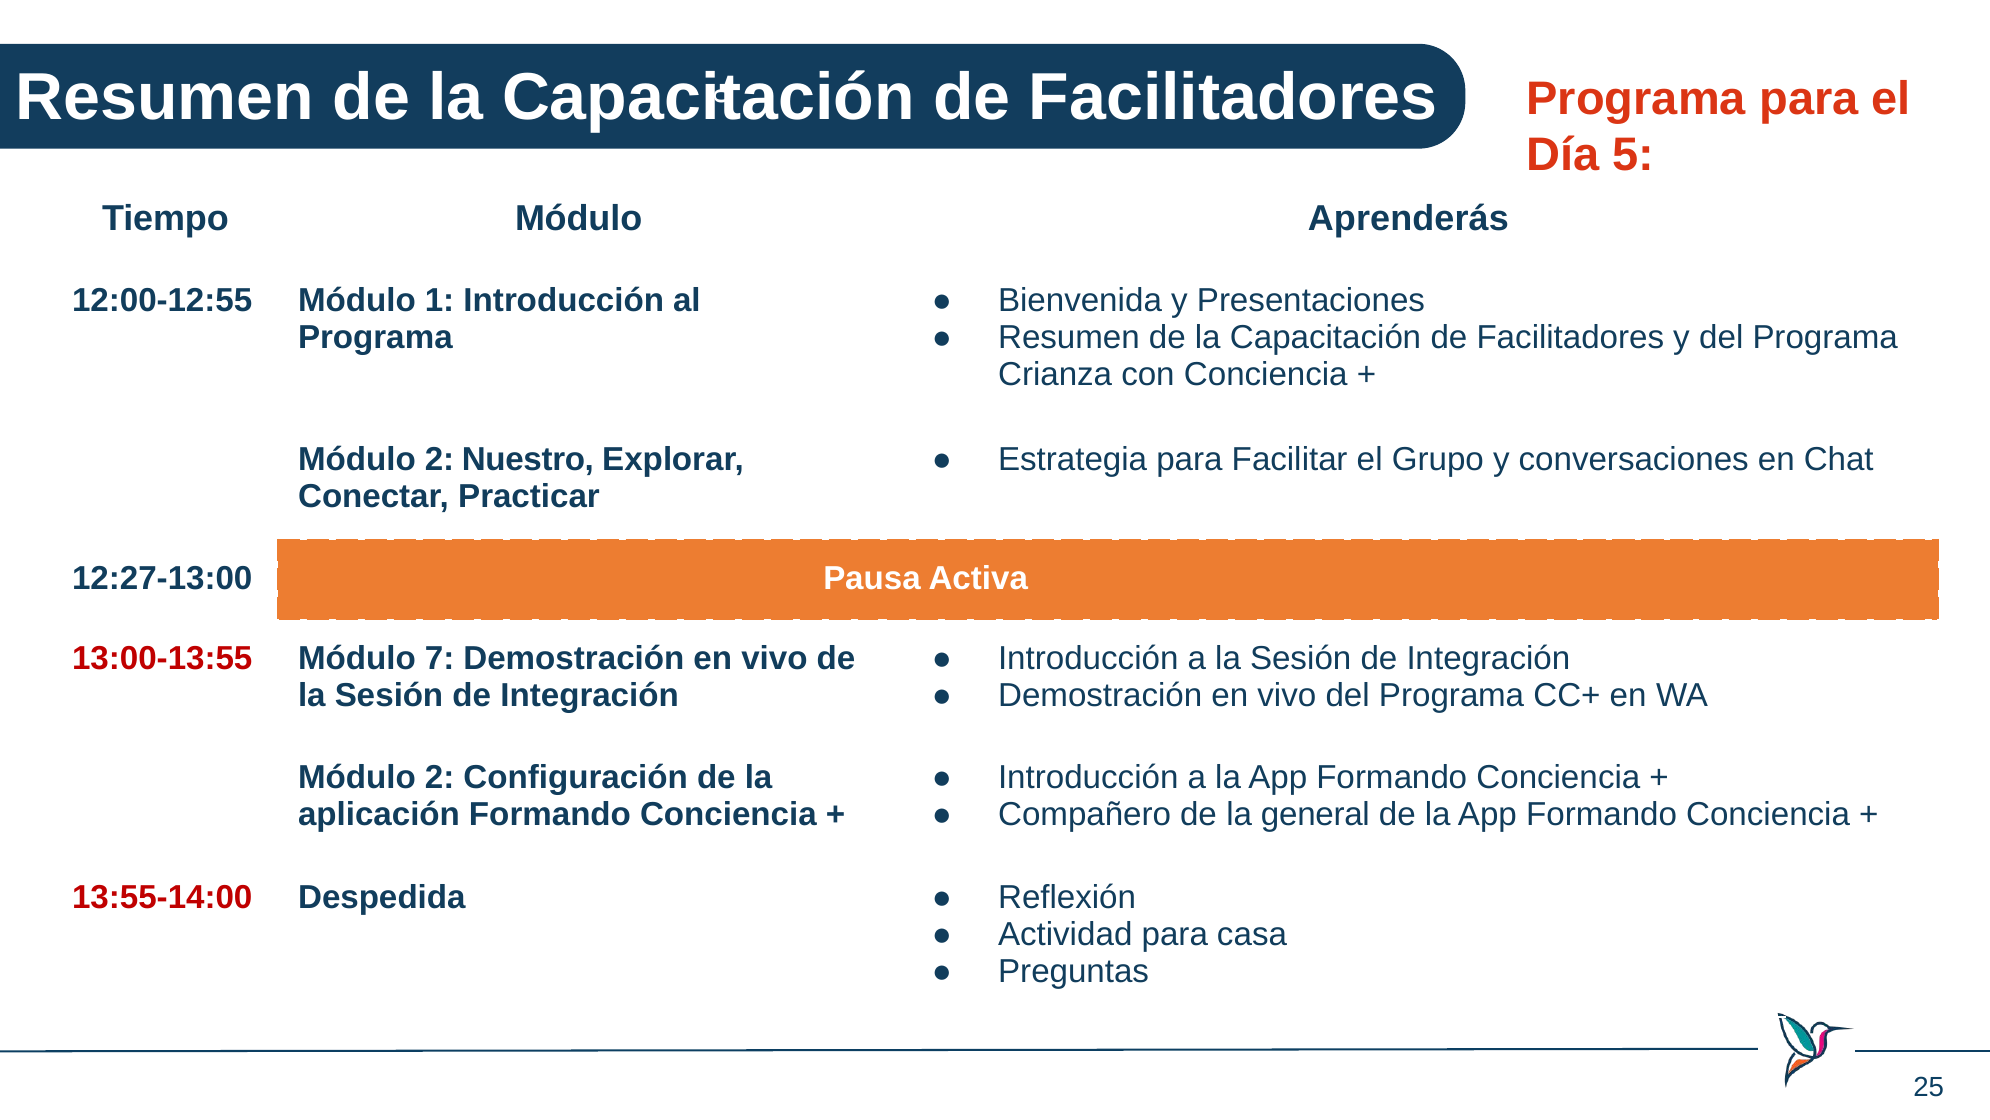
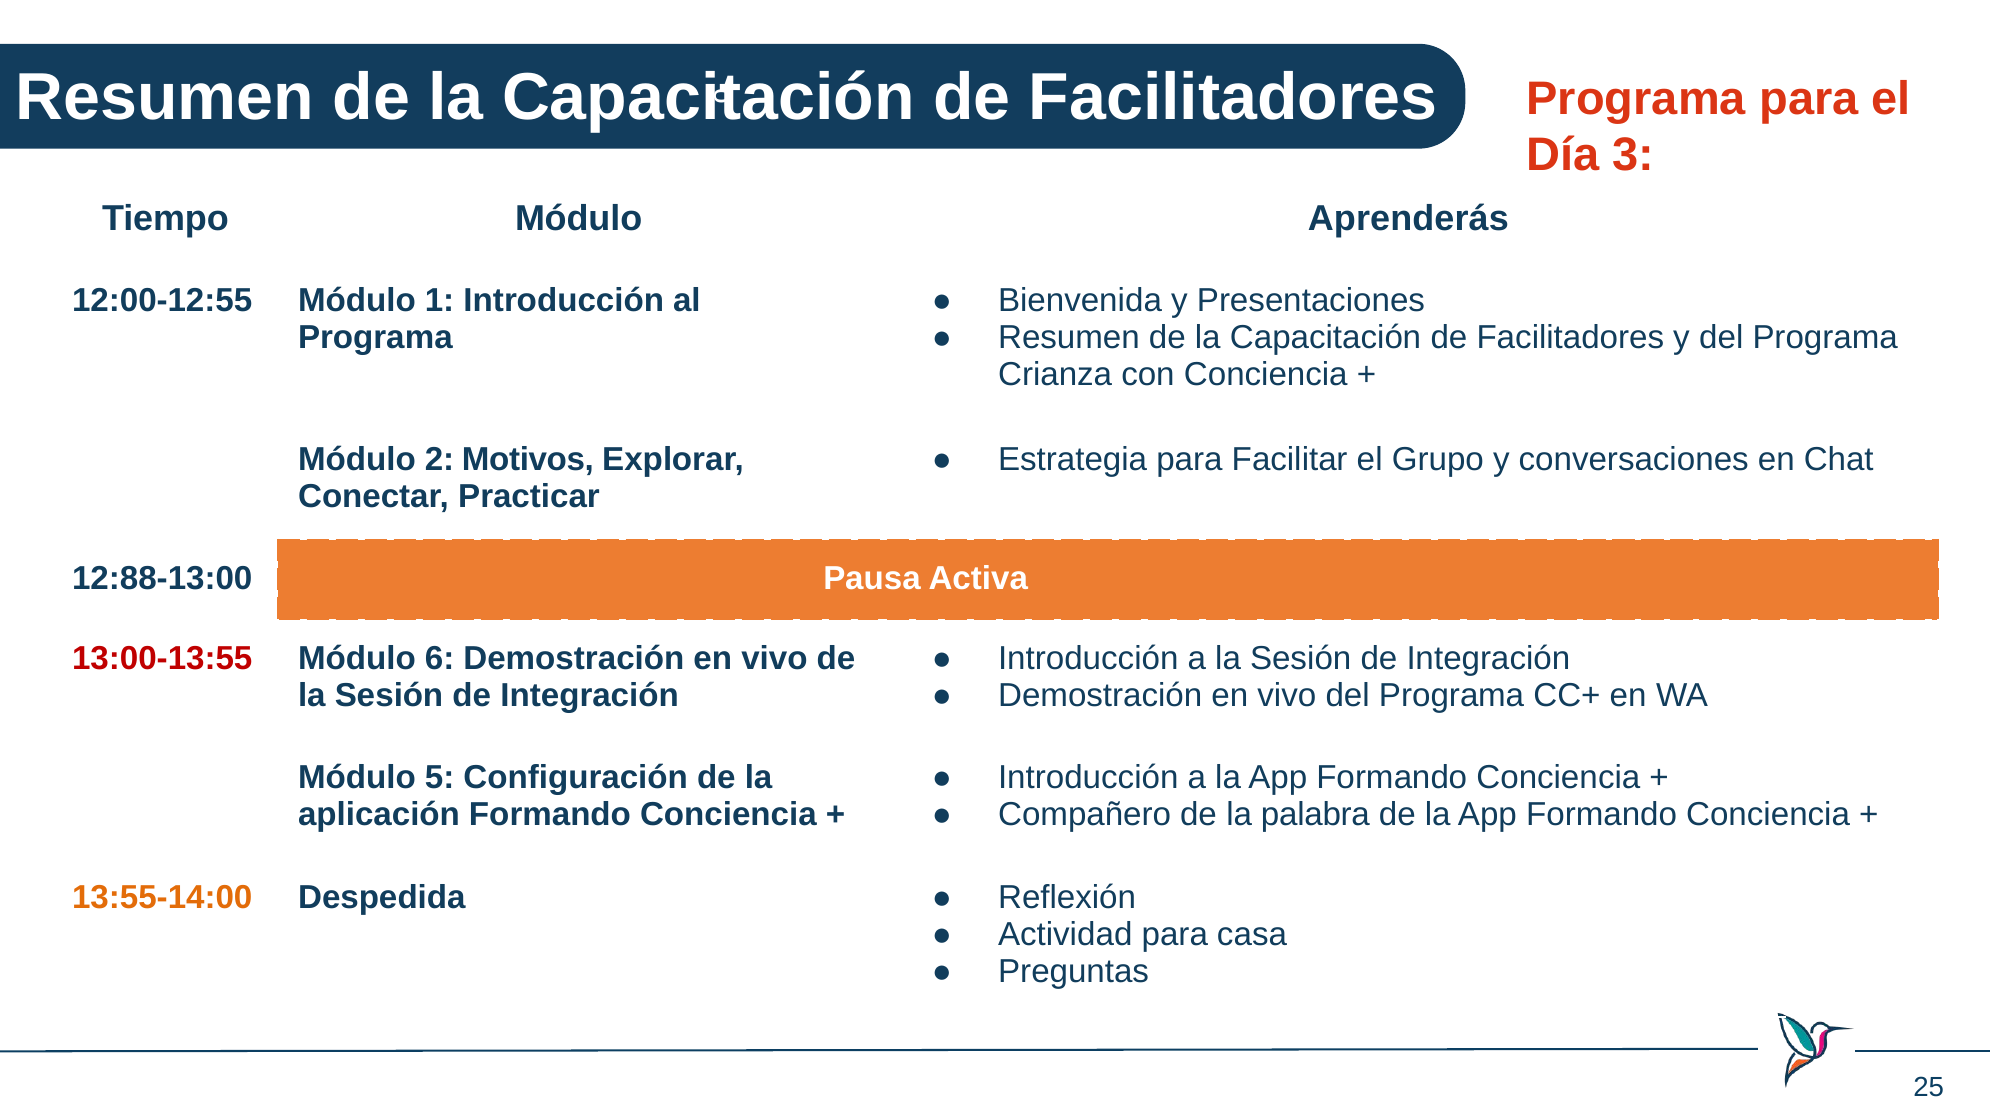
5: 5 -> 3
Nuestro: Nuestro -> Motivos
12:27-13:00: 12:27-13:00 -> 12:88-13:00
7: 7 -> 6
2 at (440, 777): 2 -> 5
general: general -> palabra
13:55-14:00 colour: red -> orange
